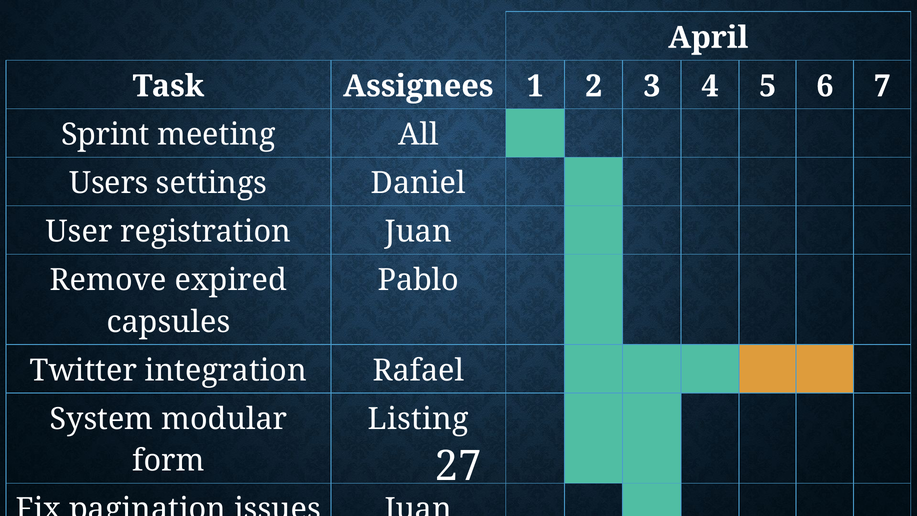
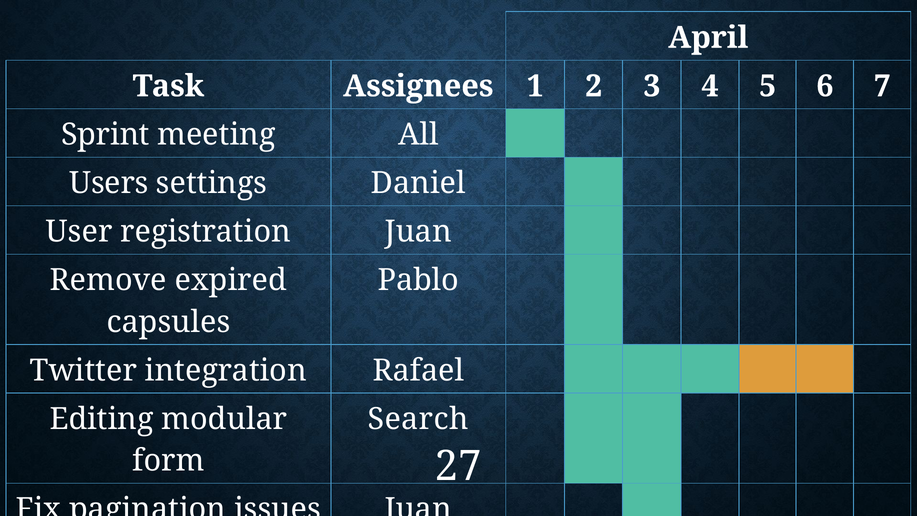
System: System -> Editing
Listing: Listing -> Search
